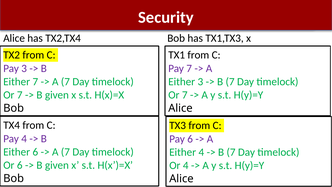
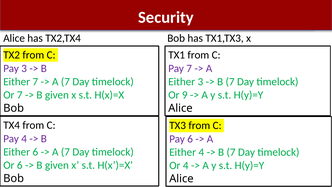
7 at (185, 95): 7 -> 9
